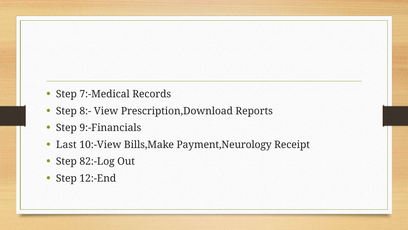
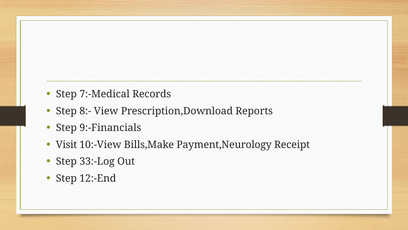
Last: Last -> Visit
82:-Log: 82:-Log -> 33:-Log
